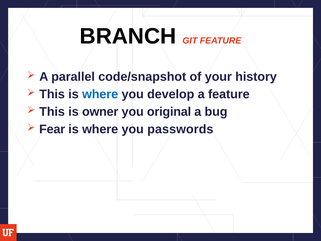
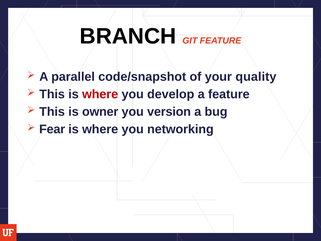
history: history -> quality
where at (100, 94) colour: blue -> red
original: original -> version
passwords: passwords -> networking
